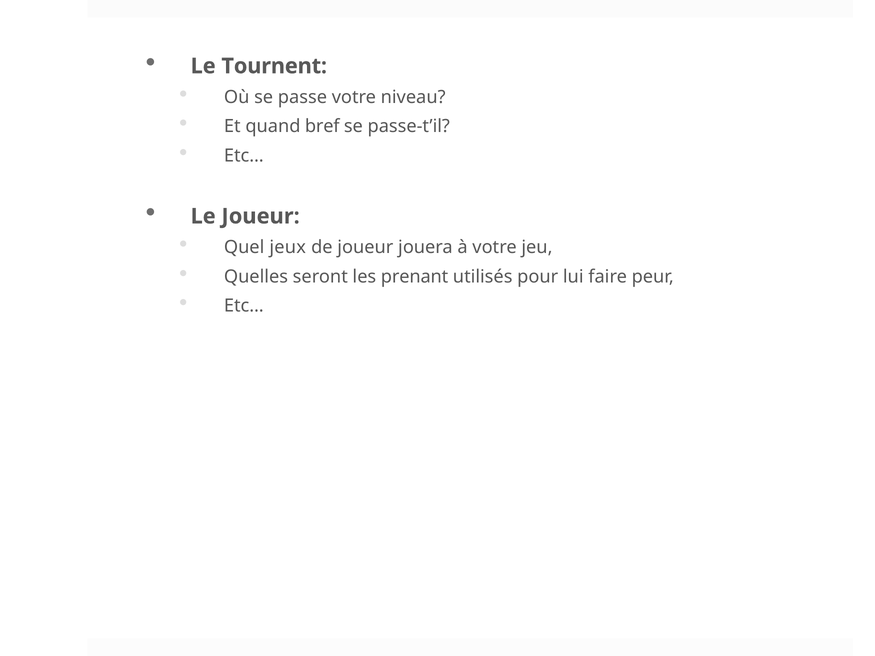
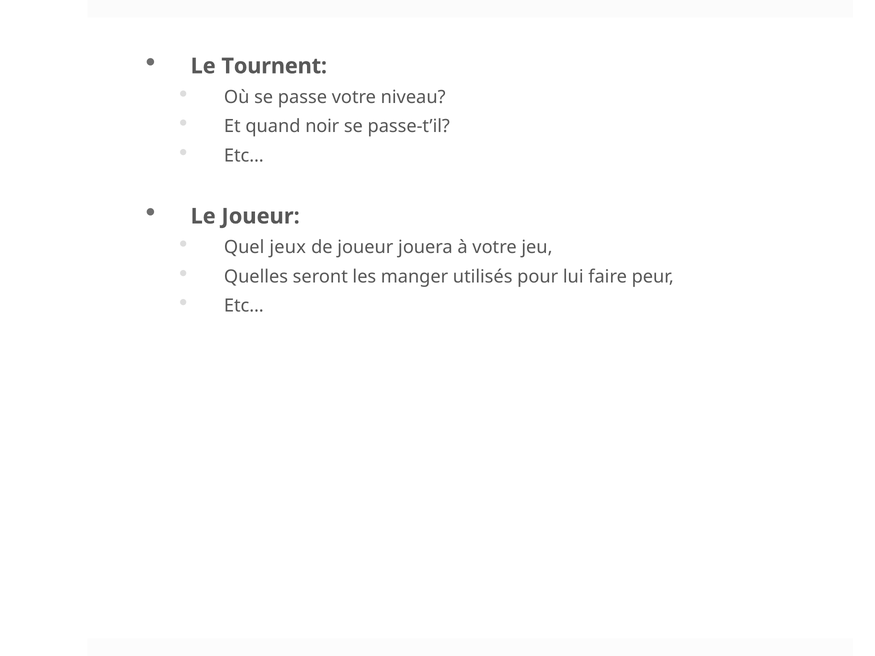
bref: bref -> noir
prenant: prenant -> manger
